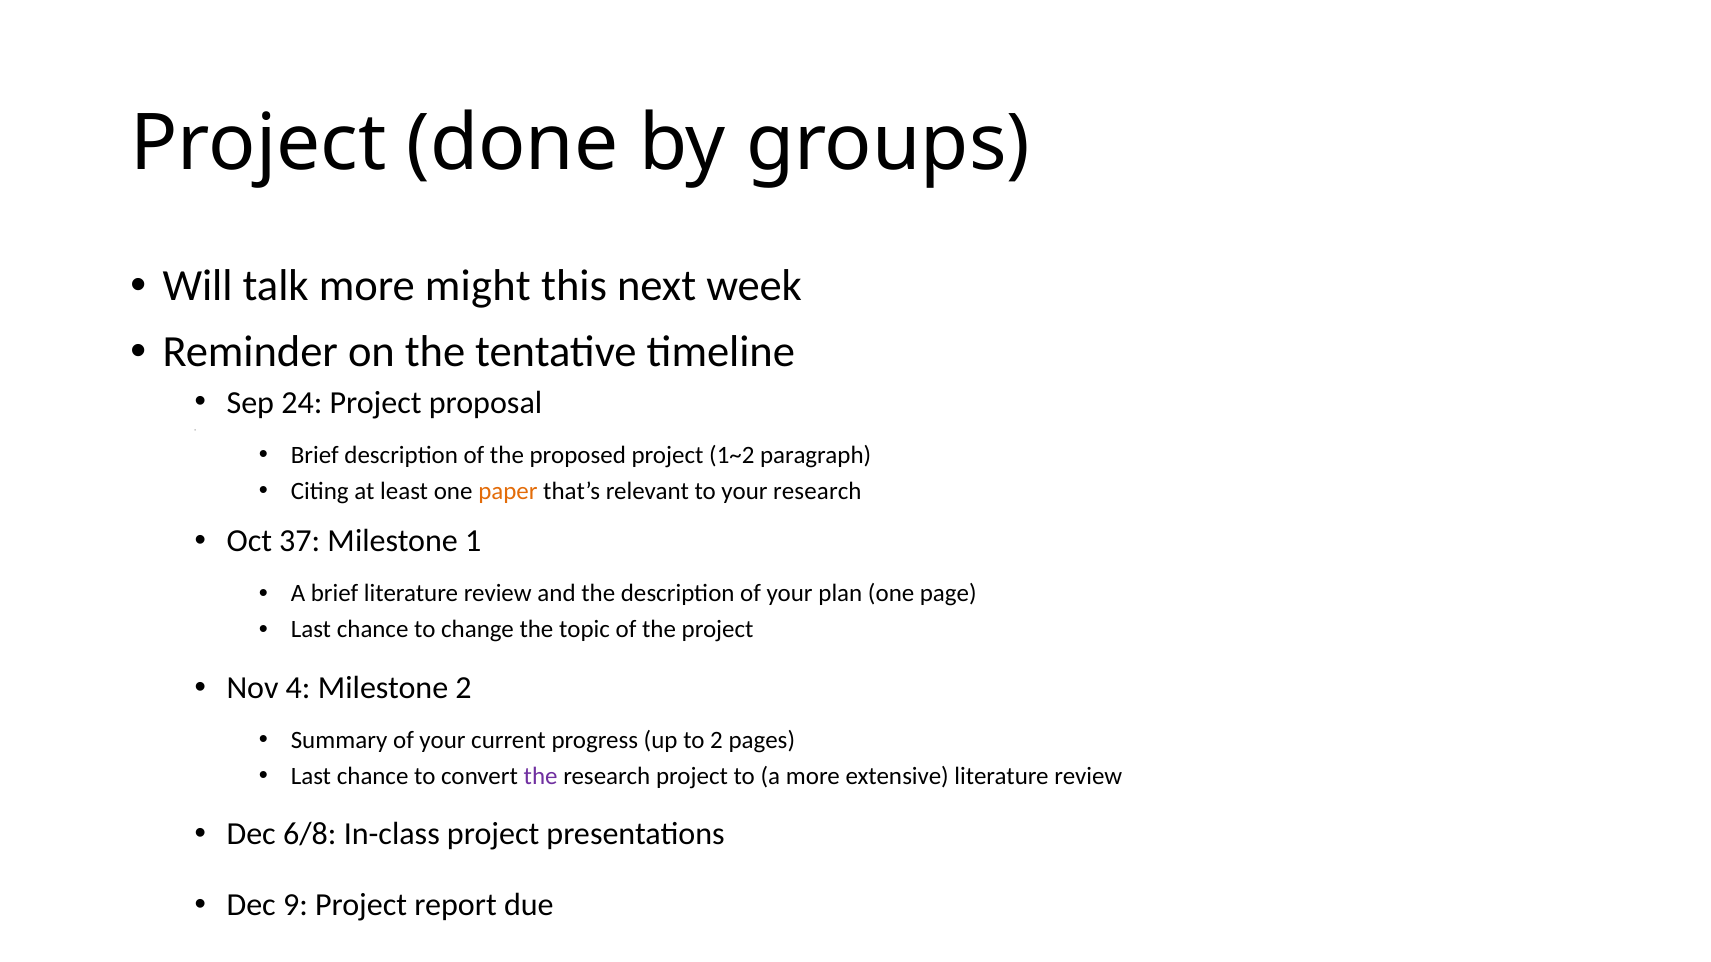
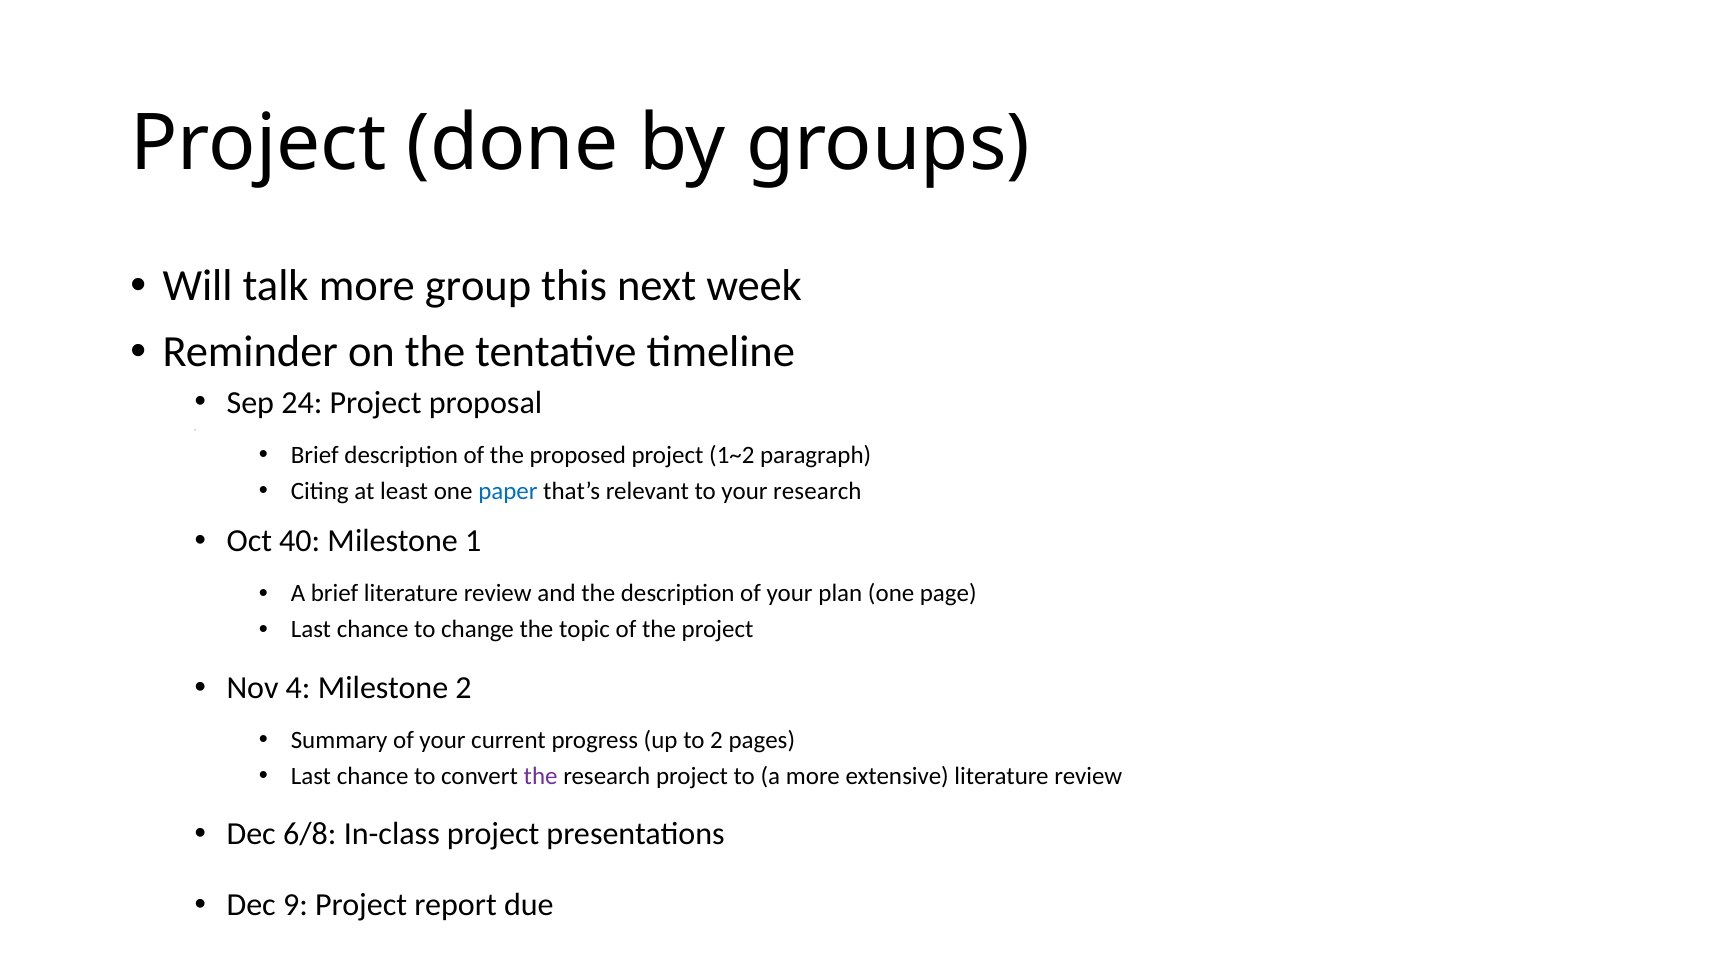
might: might -> group
paper colour: orange -> blue
37: 37 -> 40
